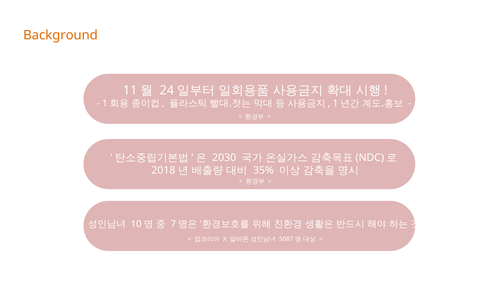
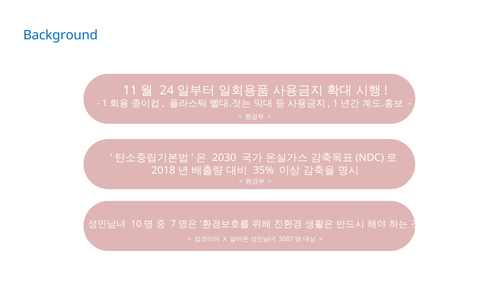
Background colour: orange -> blue
